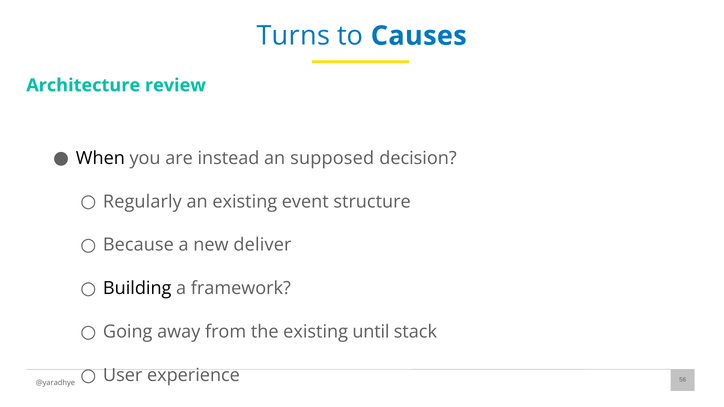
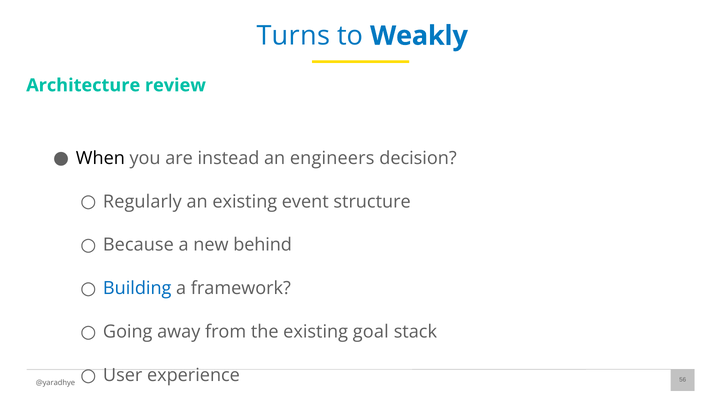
Causes: Causes -> Weakly
supposed: supposed -> engineers
deliver: deliver -> behind
Building colour: black -> blue
until: until -> goal
